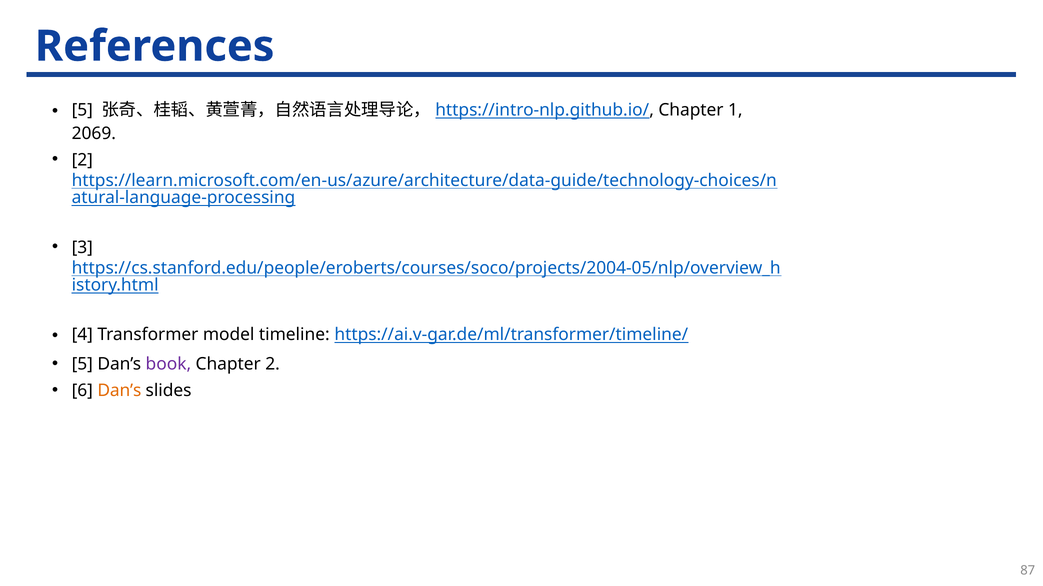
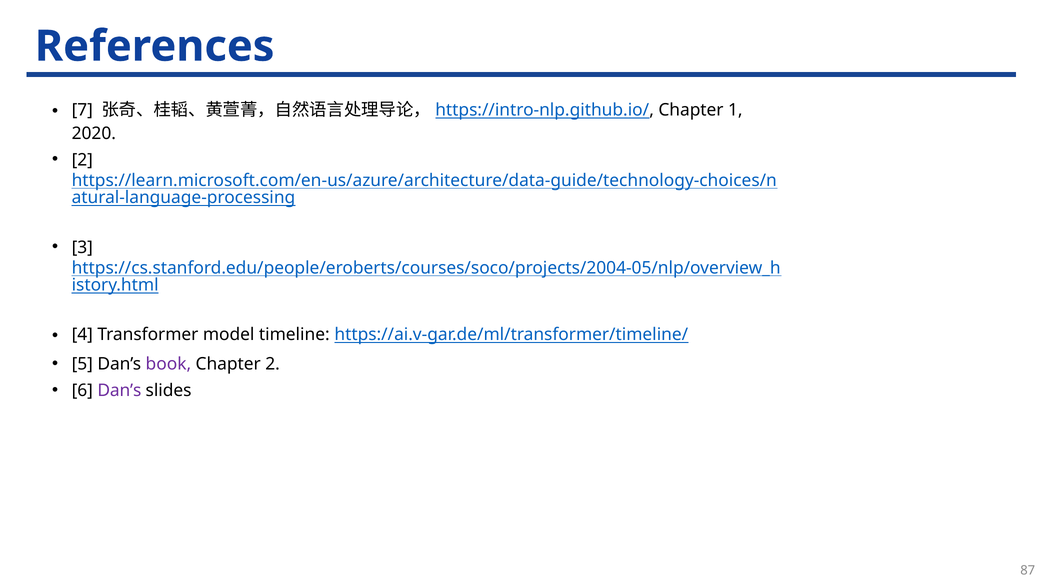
5 at (82, 110): 5 -> 7
2069: 2069 -> 2020
Dan’s at (119, 391) colour: orange -> purple
